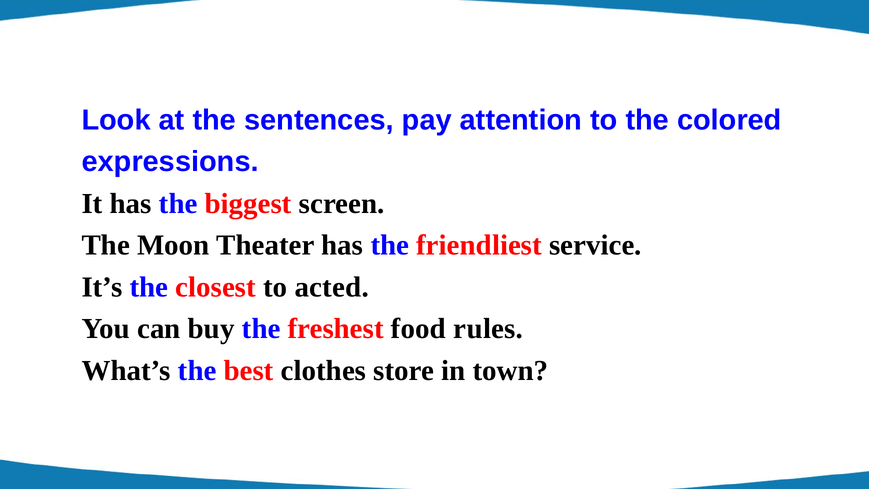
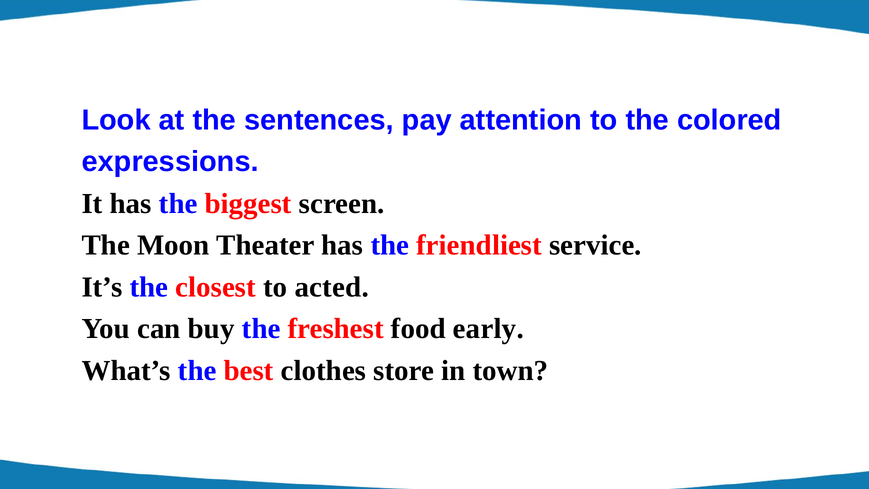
rules: rules -> early
